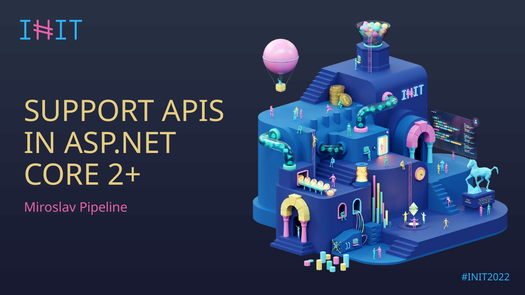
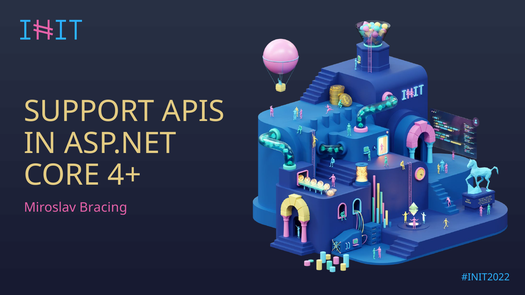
2+: 2+ -> 4+
Pipeline: Pipeline -> Bracing
